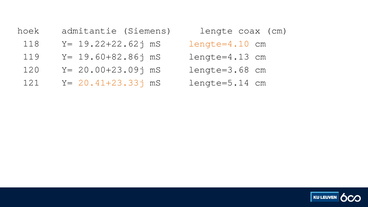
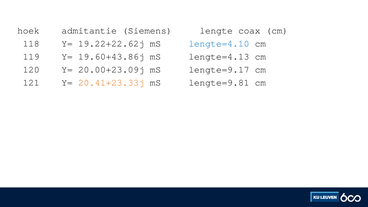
lengte=4.10 colour: orange -> blue
19.60+82.86j: 19.60+82.86j -> 19.60+43.86j
lengte=3.68: lengte=3.68 -> lengte=9.17
lengte=5.14: lengte=5.14 -> lengte=9.81
